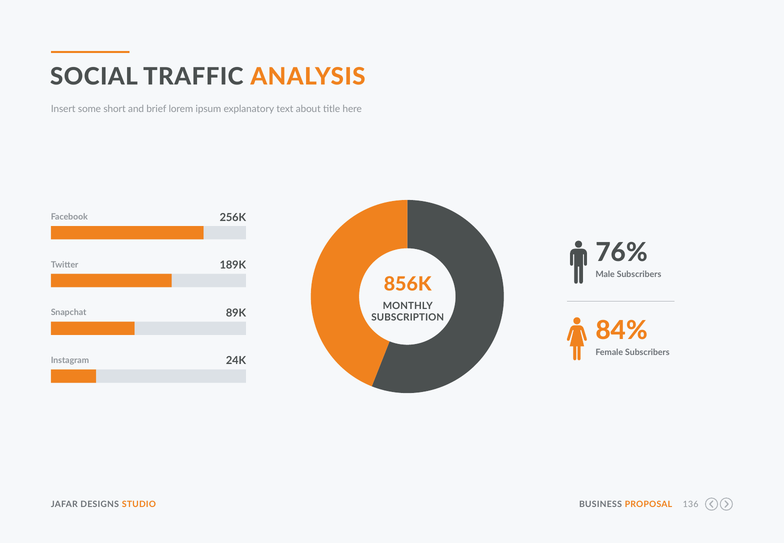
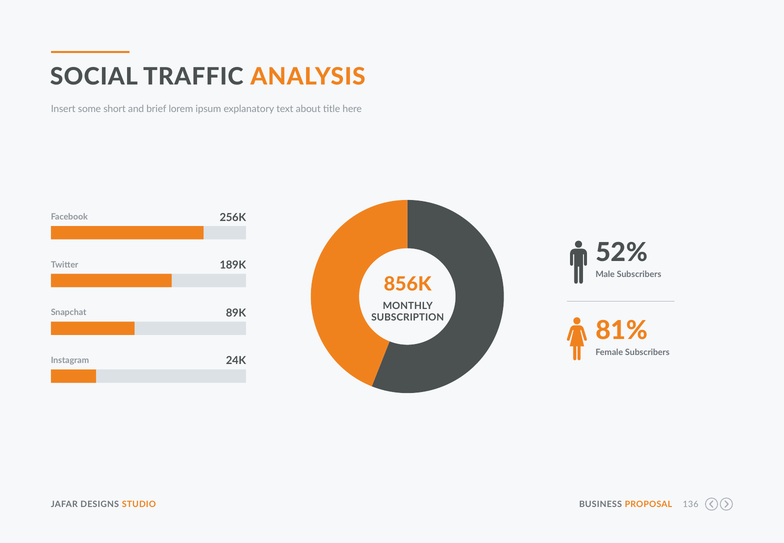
76%: 76% -> 52%
84%: 84% -> 81%
